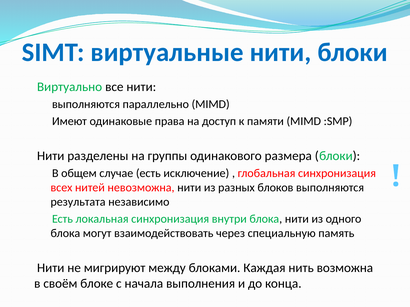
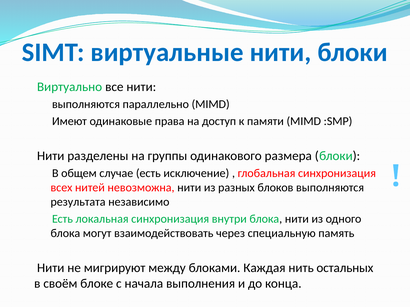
возможна: возможна -> остальных
